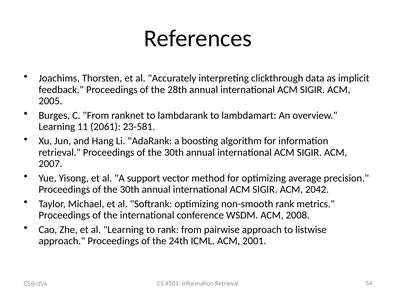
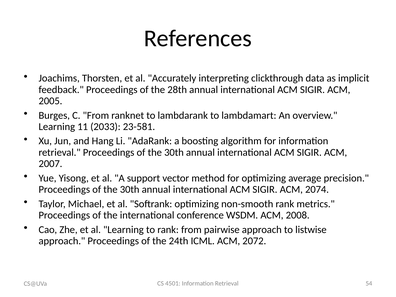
2061: 2061 -> 2033
2042: 2042 -> 2074
2001: 2001 -> 2072
